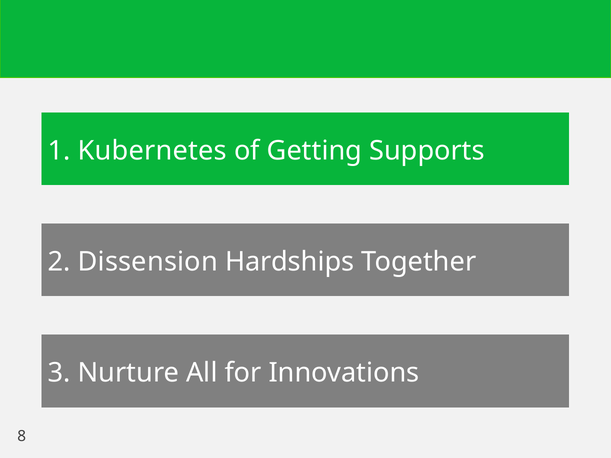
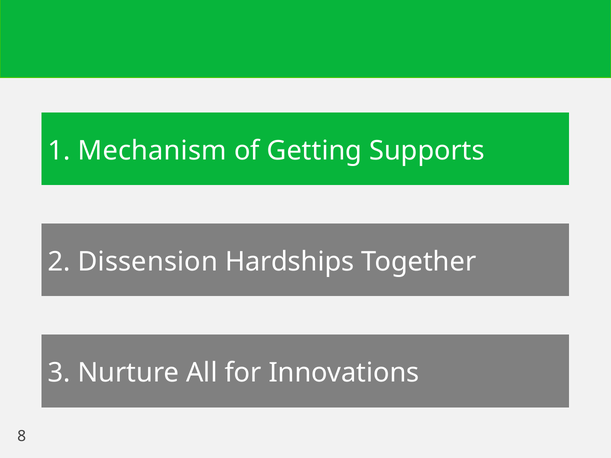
Kubernetes: Kubernetes -> Mechanism
